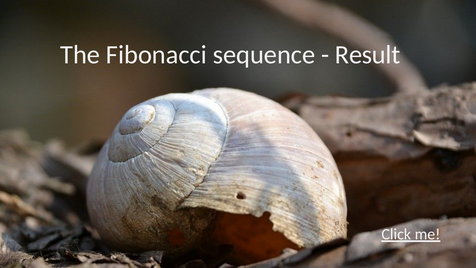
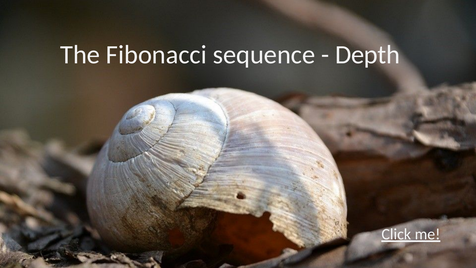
Result: Result -> Depth
